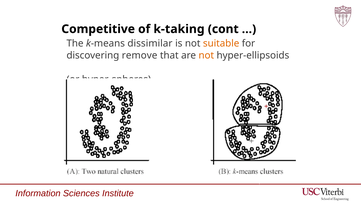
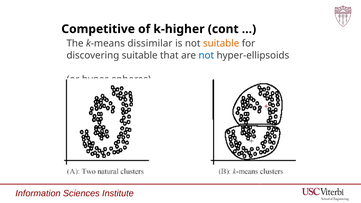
k-taking: k-taking -> k-higher
discovering remove: remove -> suitable
not at (206, 55) colour: orange -> blue
